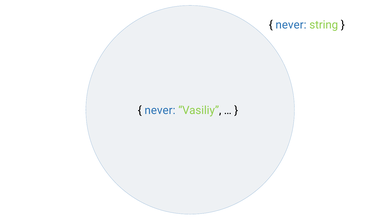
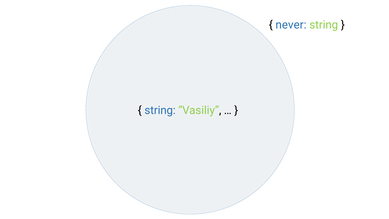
never at (160, 110): never -> string
